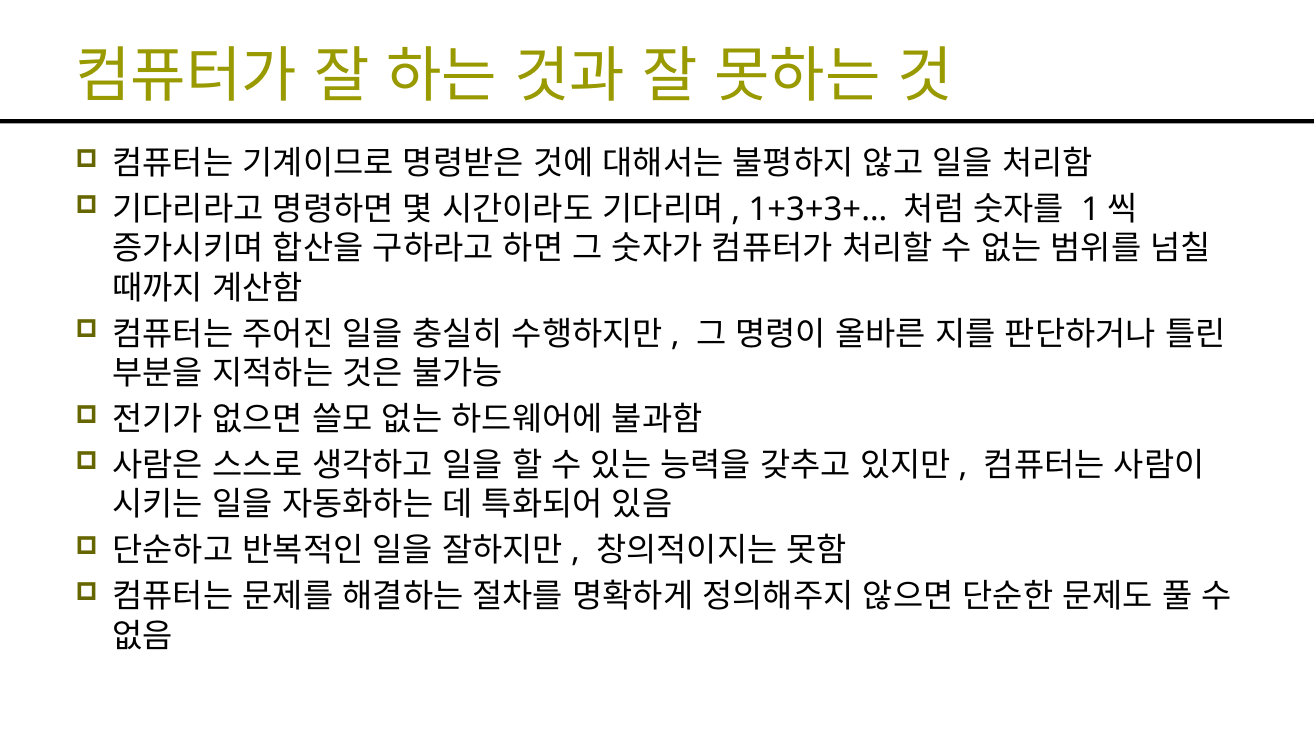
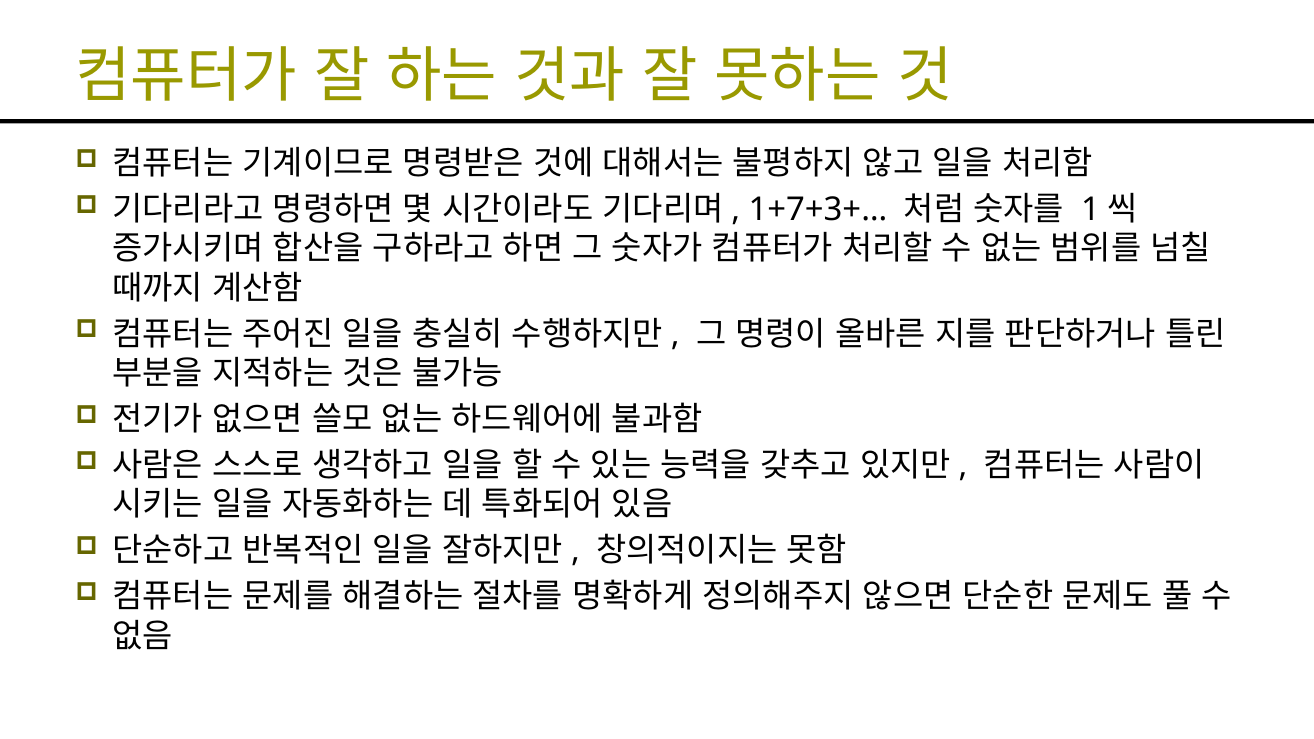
1+3+3+…: 1+3+3+… -> 1+7+3+…
